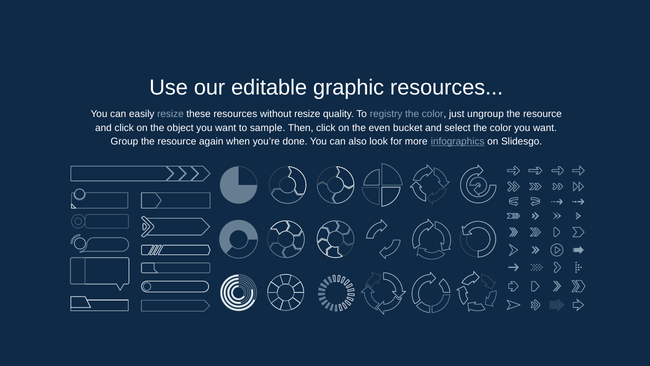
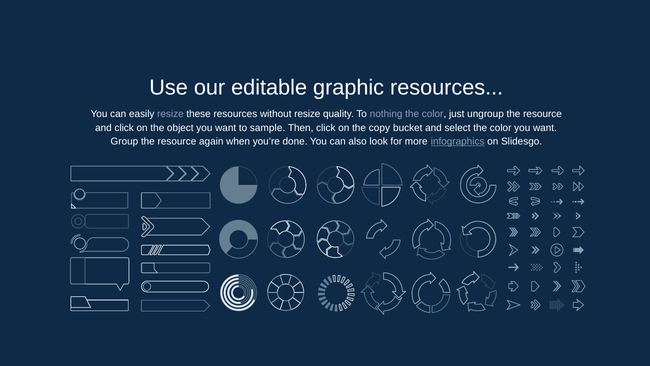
registry: registry -> nothing
even: even -> copy
